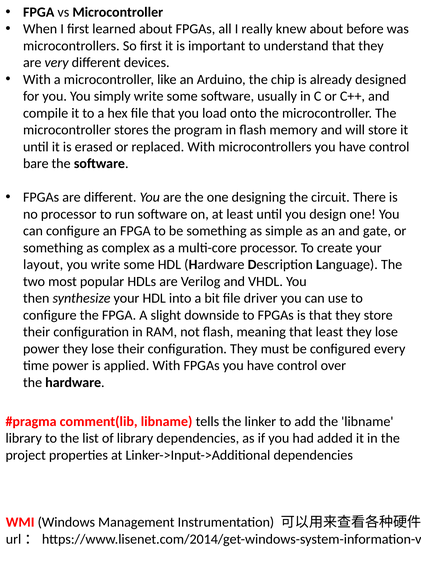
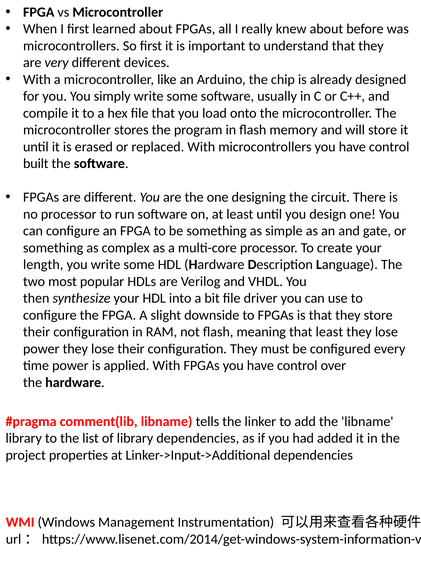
bare: bare -> built
layout: layout -> length
